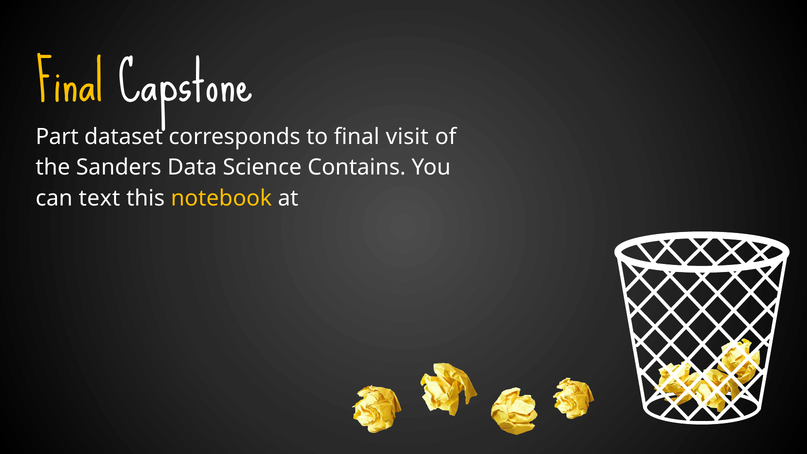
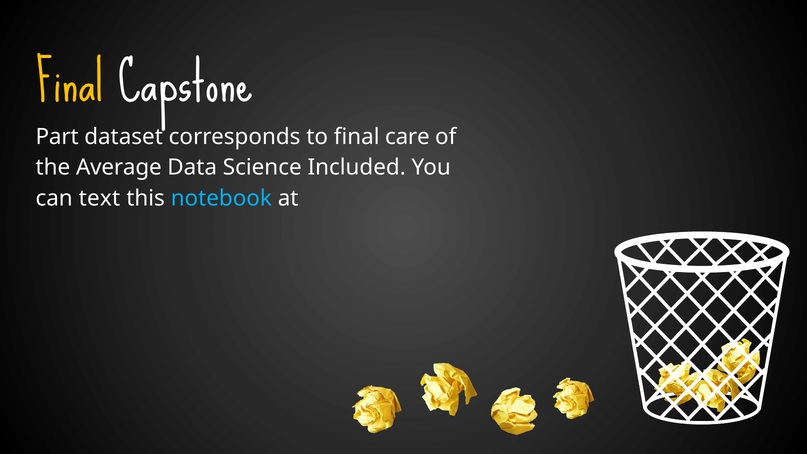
visit: visit -> care
Sanders: Sanders -> Average
Contains: Contains -> Included
notebook colour: yellow -> light blue
